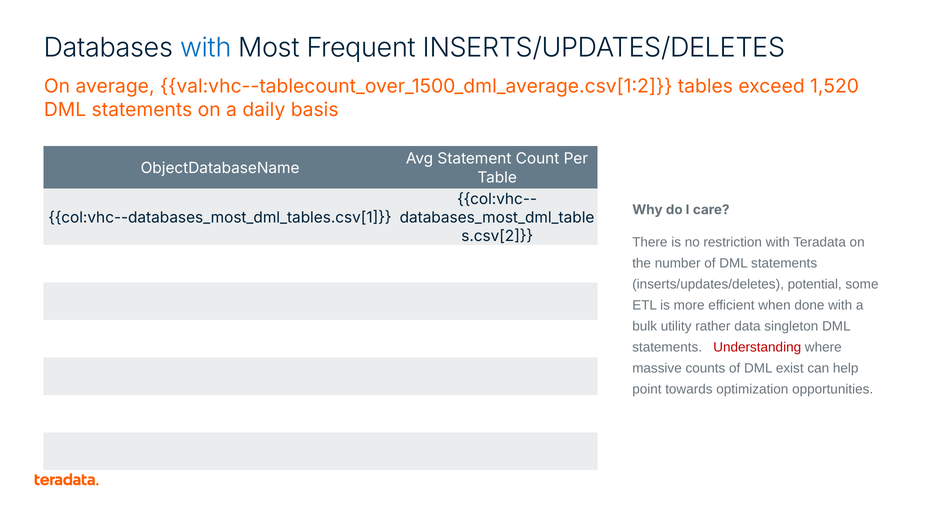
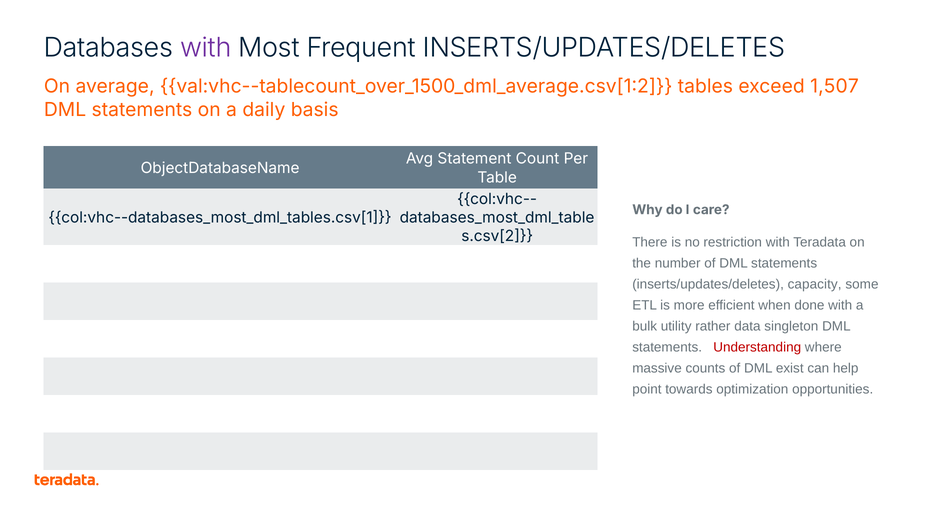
with at (206, 48) colour: blue -> purple
1,520: 1,520 -> 1,507
potential: potential -> capacity
